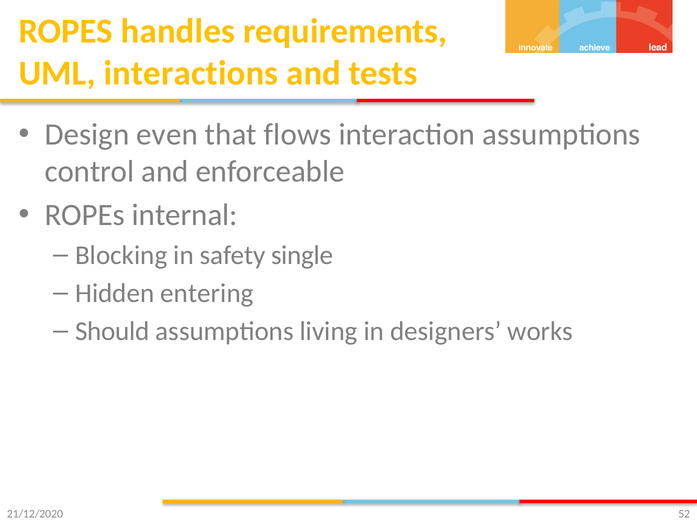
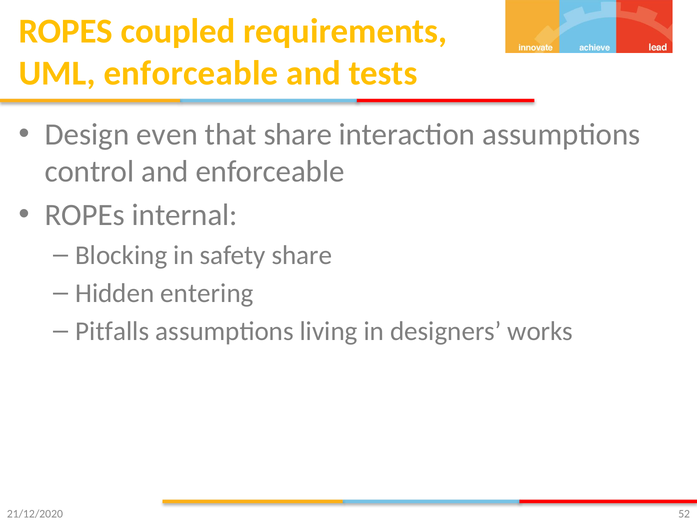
handles: handles -> coupled
UML interactions: interactions -> enforceable
that flows: flows -> share
safety single: single -> share
Should: Should -> Pitfalls
